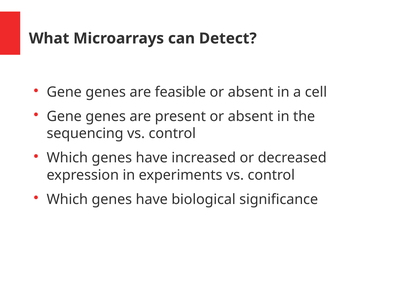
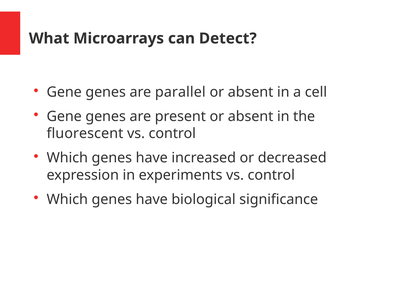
feasible: feasible -> parallel
sequencing: sequencing -> fluorescent
